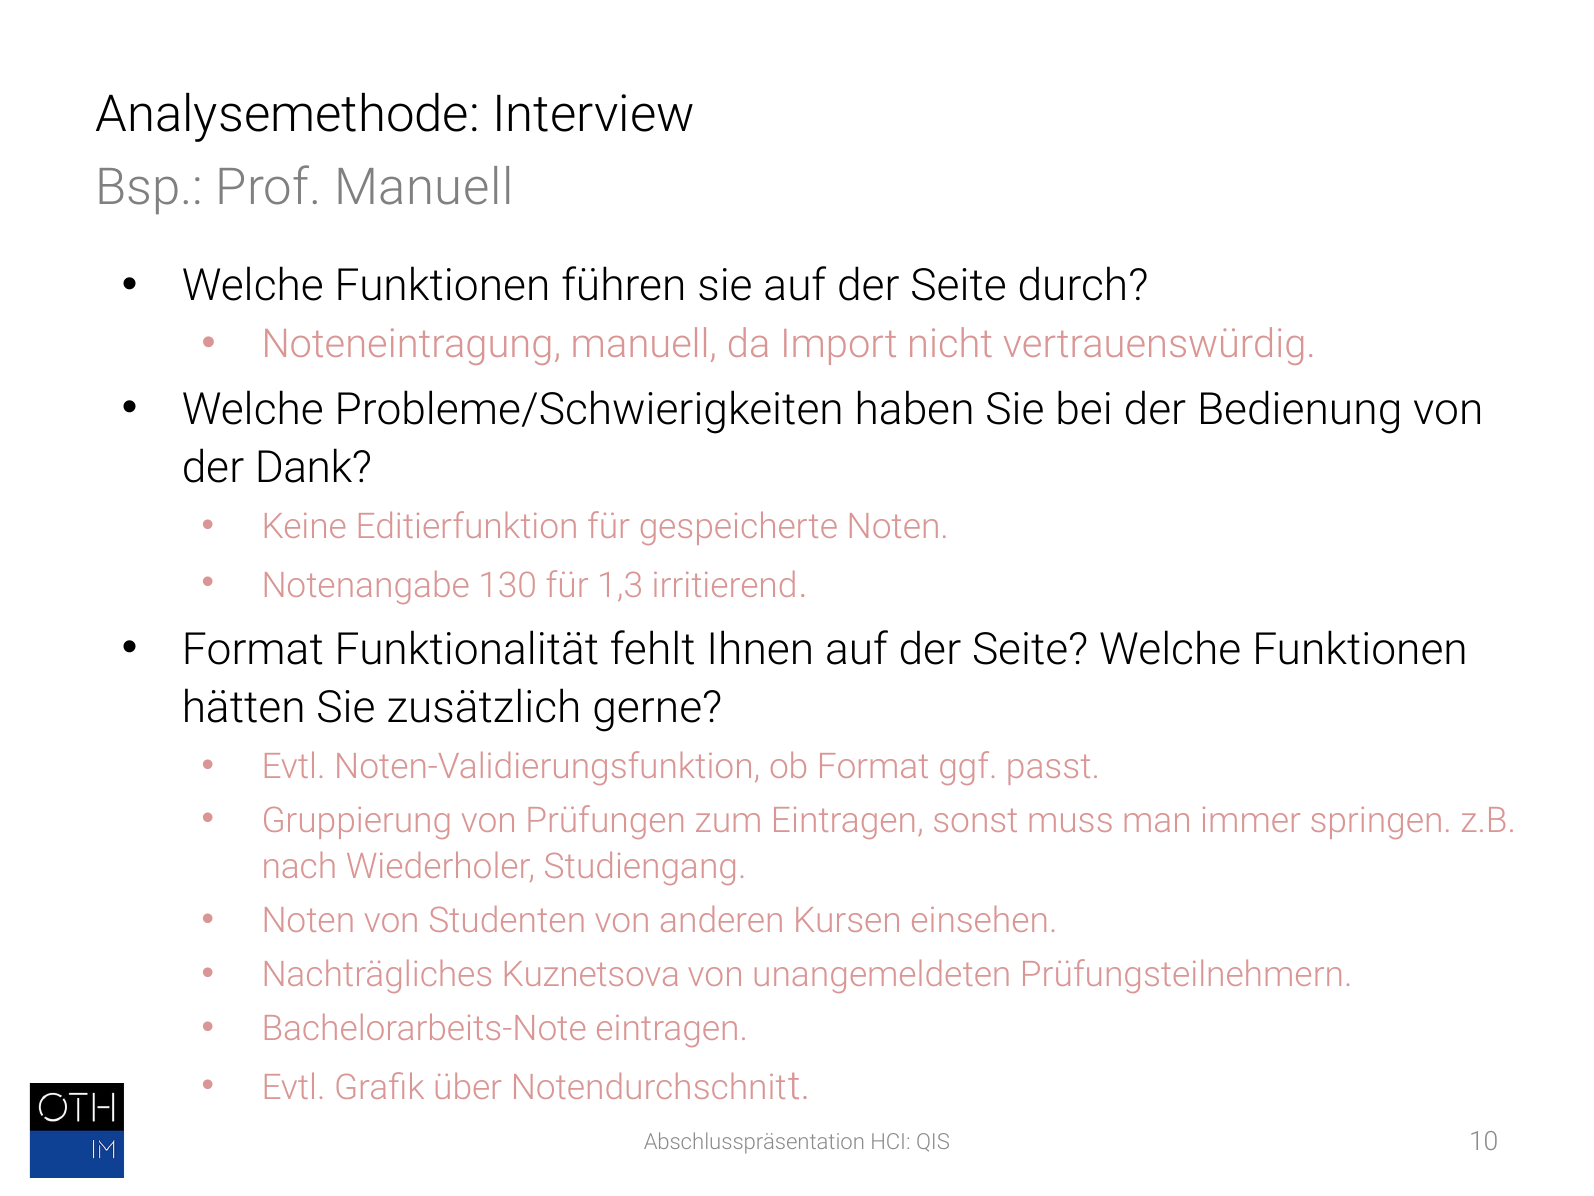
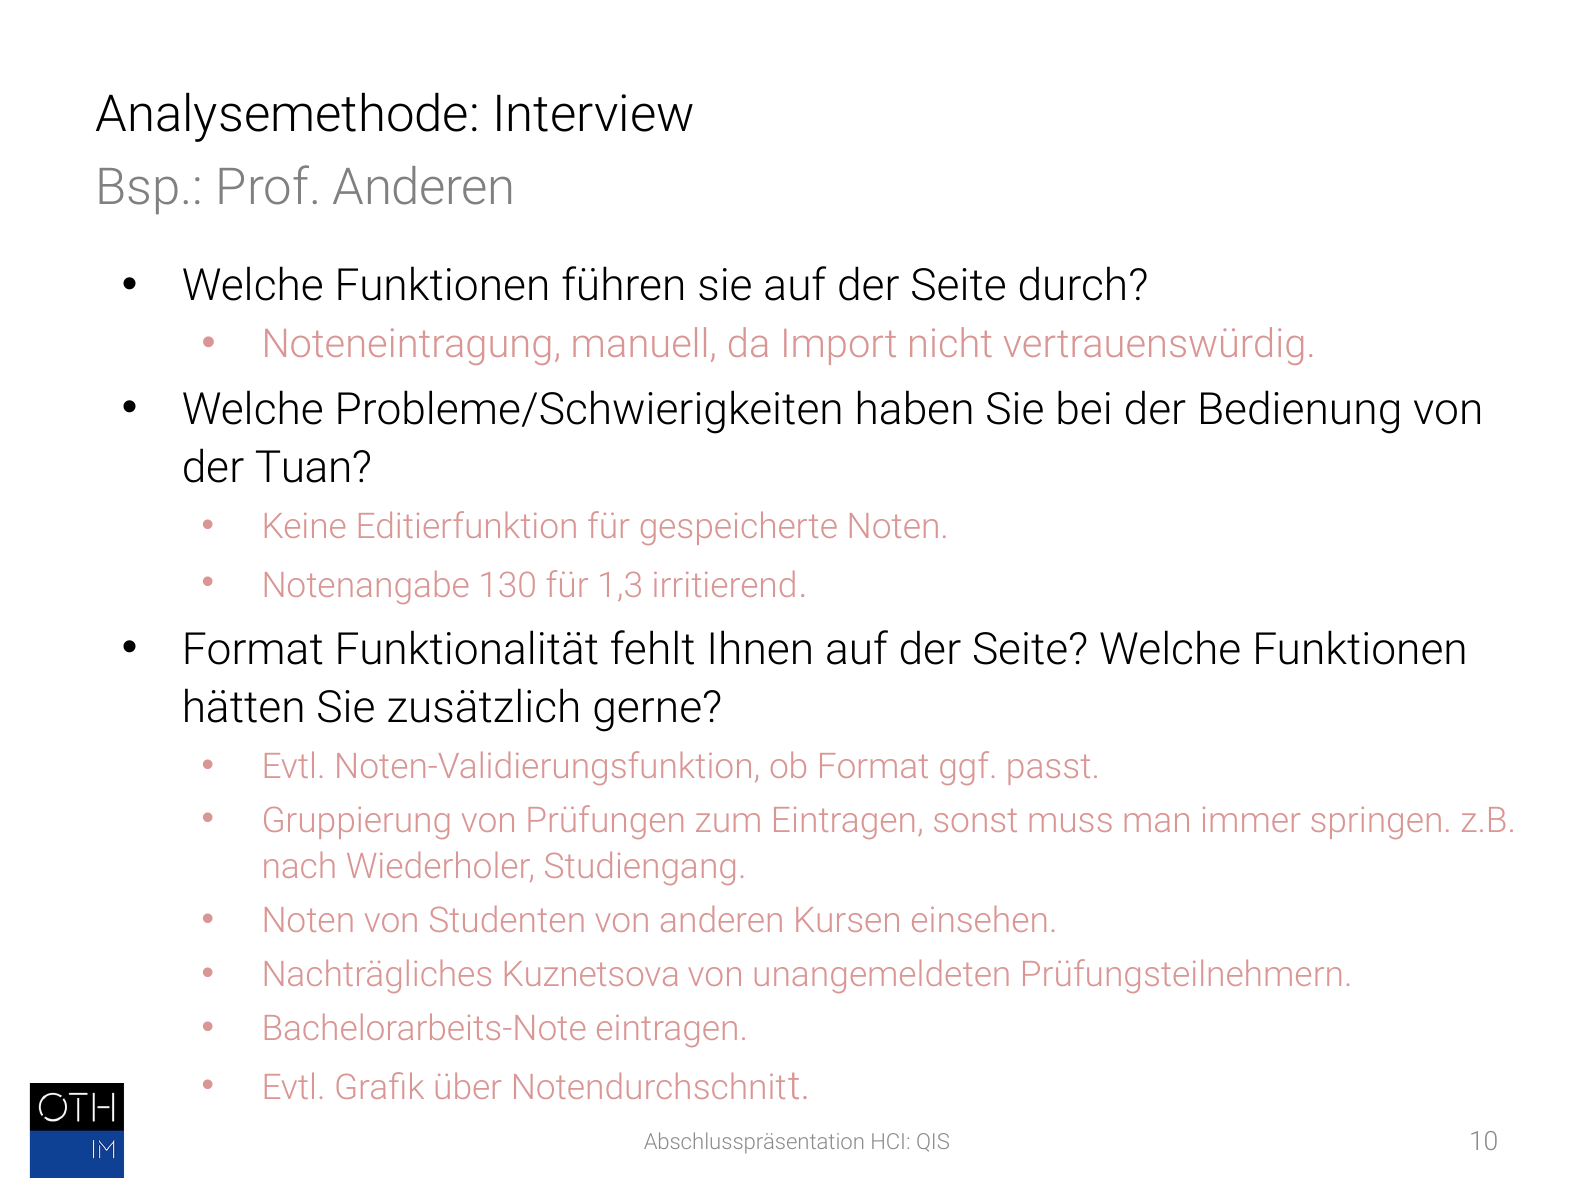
Prof Manuell: Manuell -> Anderen
Dank: Dank -> Tuan
